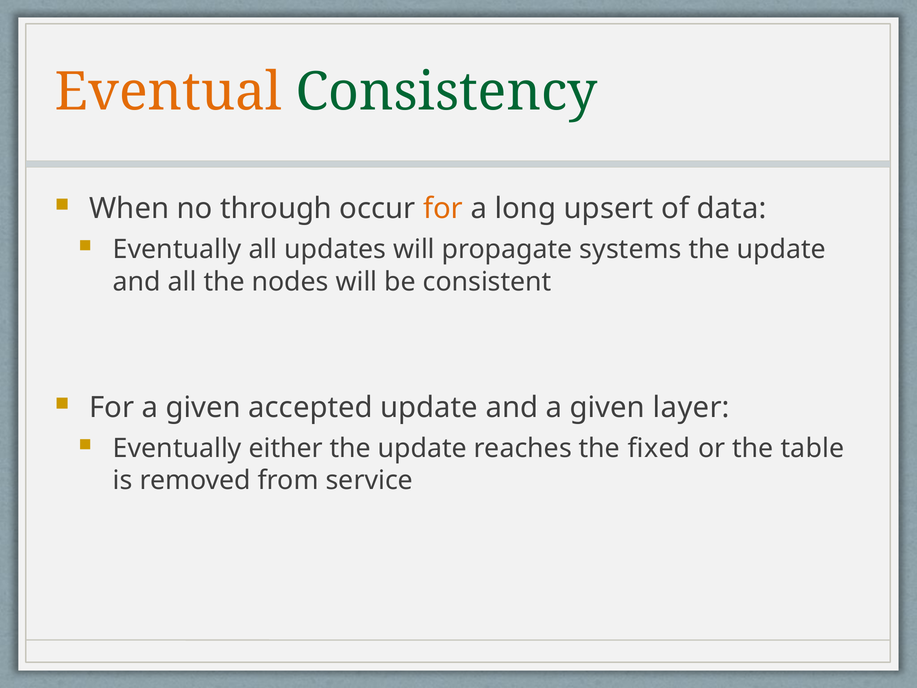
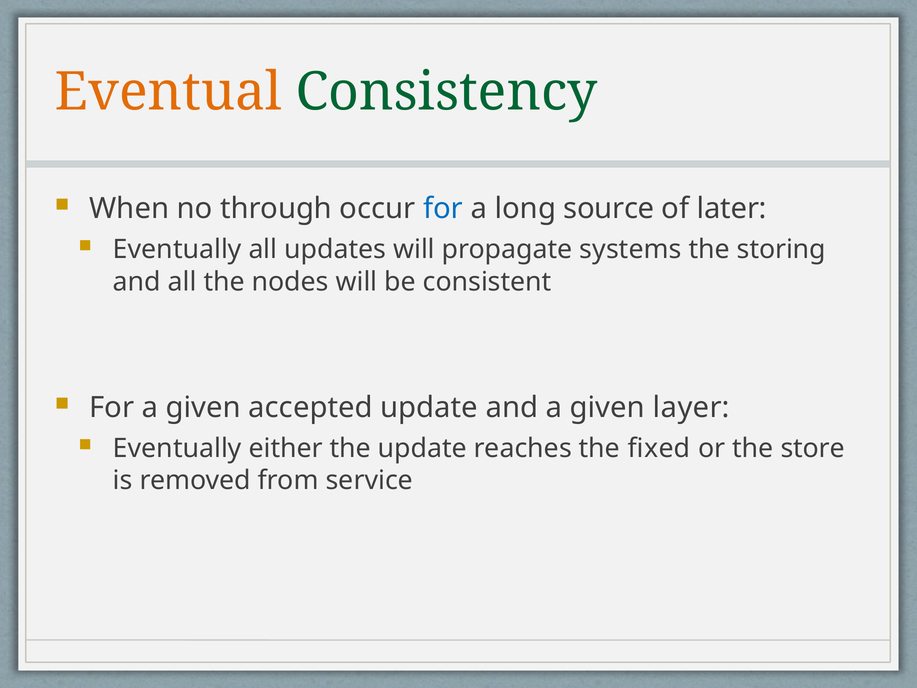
for at (443, 209) colour: orange -> blue
upsert: upsert -> source
data: data -> later
update at (781, 249): update -> storing
table: table -> store
